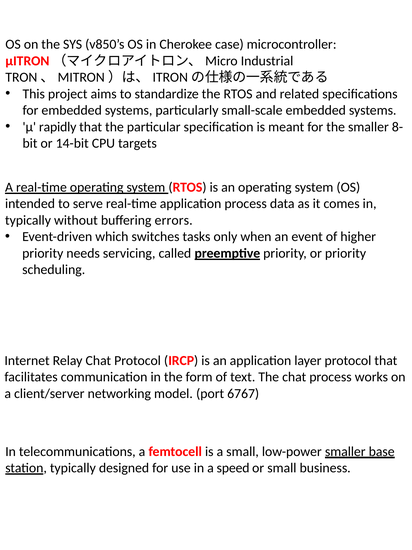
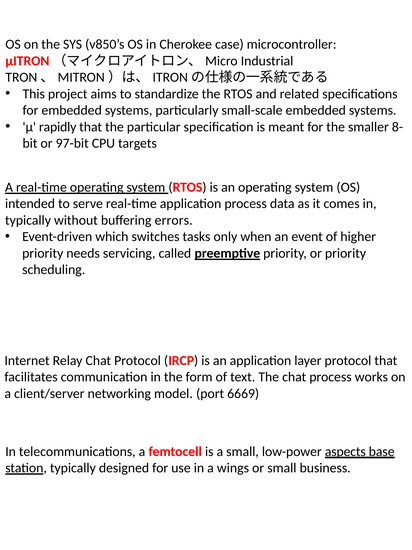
14-bit: 14-bit -> 97-bit
6767: 6767 -> 6669
low-power smaller: smaller -> aspects
speed: speed -> wings
